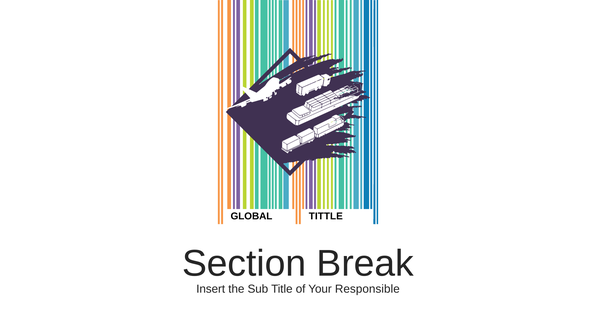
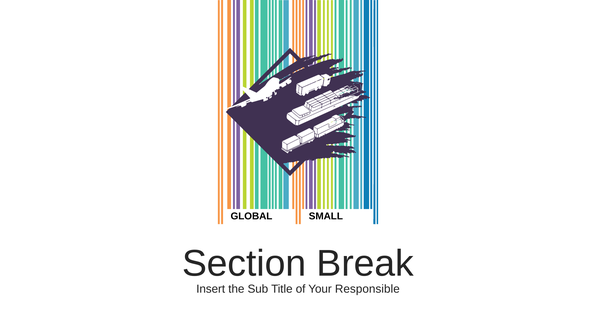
TITTLE: TITTLE -> SMALL
